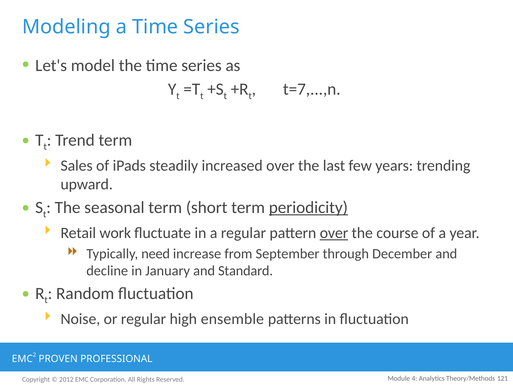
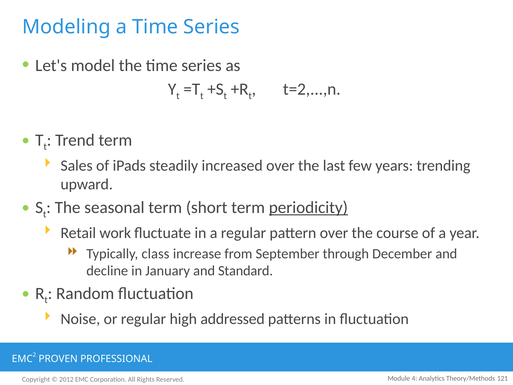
t=7,...,n: t=7,...,n -> t=2,...,n
over at (334, 233) underline: present -> none
need: need -> class
ensemble: ensemble -> addressed
